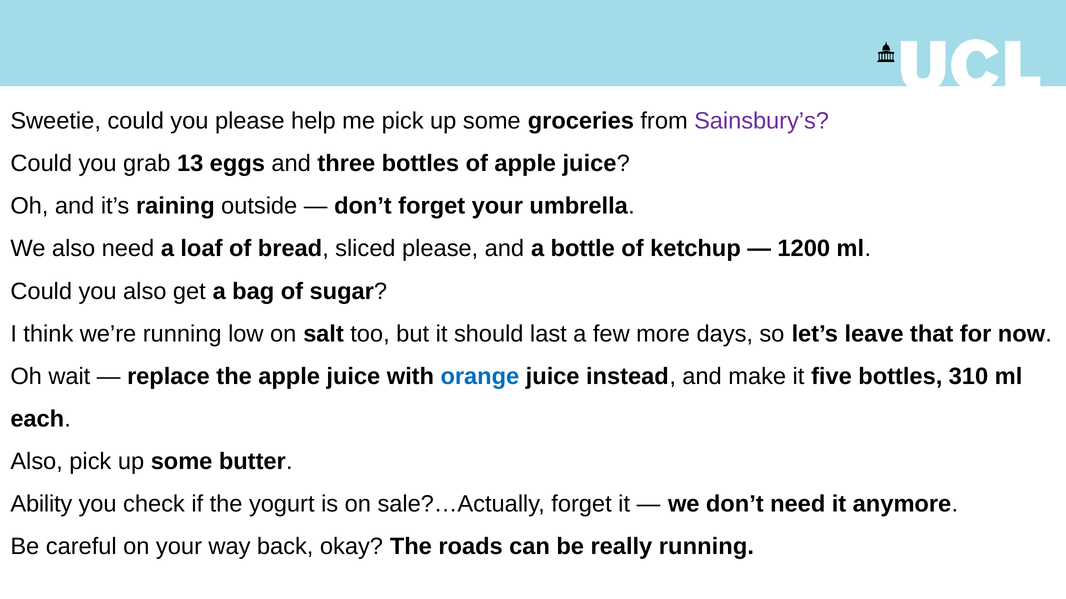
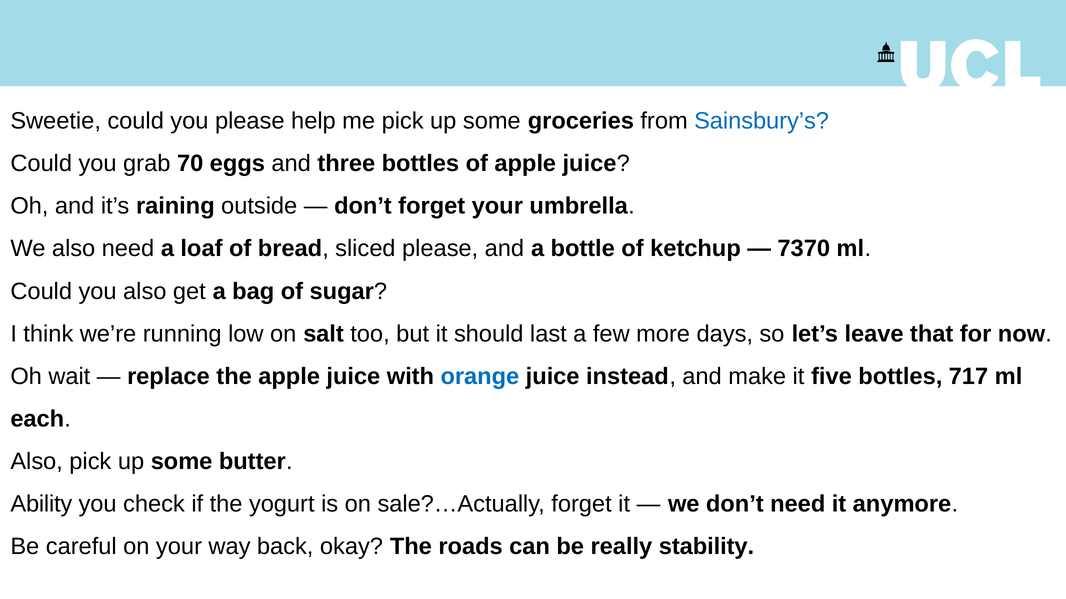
Sainsbury’s colour: purple -> blue
13: 13 -> 70
1200: 1200 -> 7370
310: 310 -> 717
really running: running -> stability
